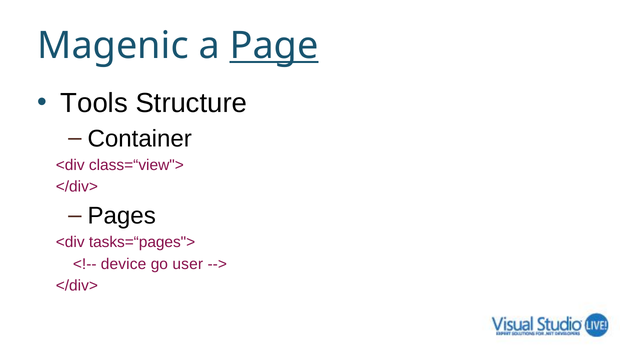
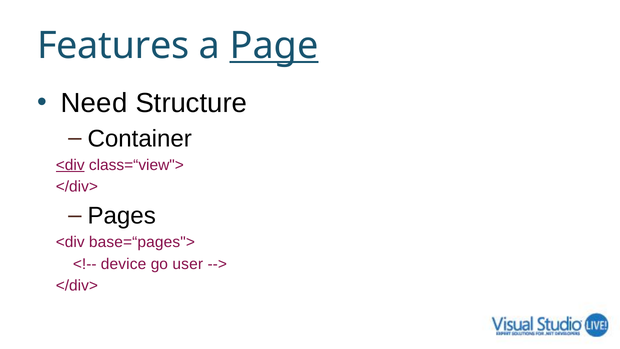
Magenic: Magenic -> Features
Tools: Tools -> Need
<div at (70, 165) underline: none -> present
tasks=“pages">: tasks=“pages"> -> base=“pages">
